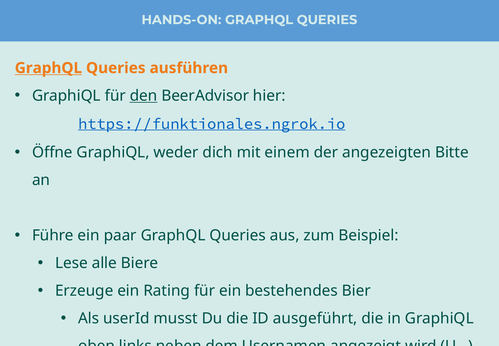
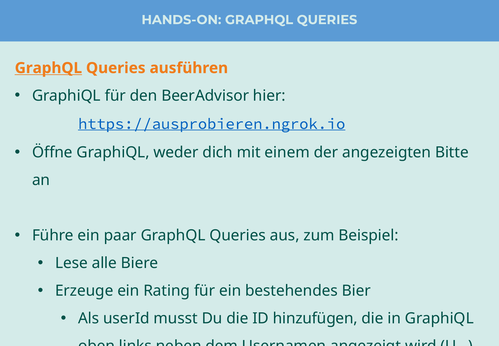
den underline: present -> none
https://funktionales.ngrok.io: https://funktionales.ngrok.io -> https://ausprobieren.ngrok.io
ausgeführt: ausgeführt -> hinzufügen
